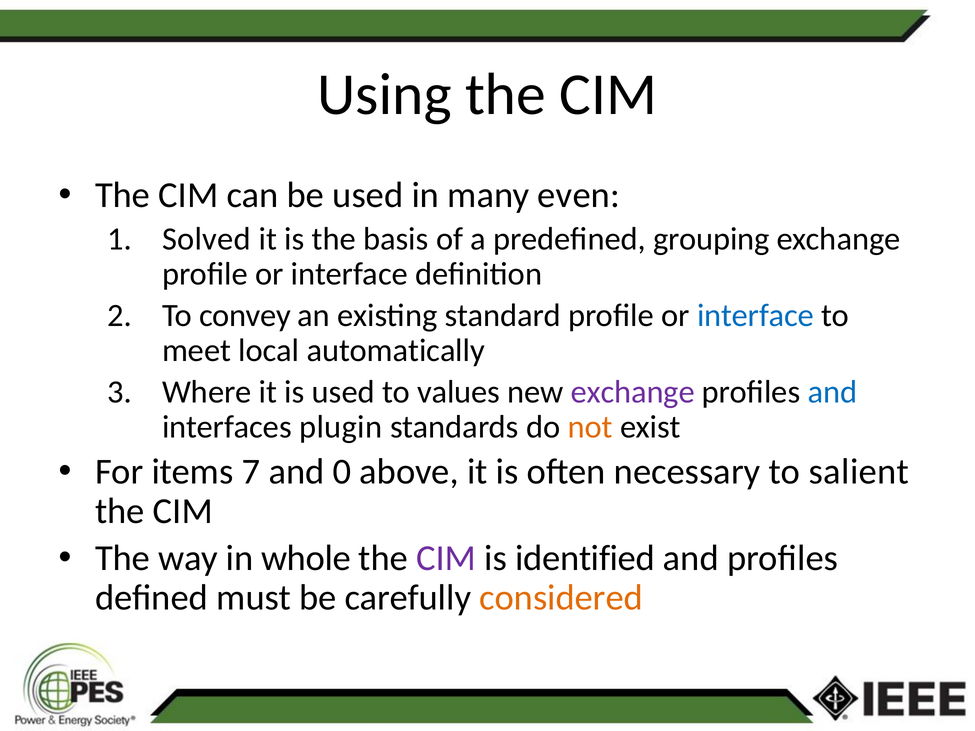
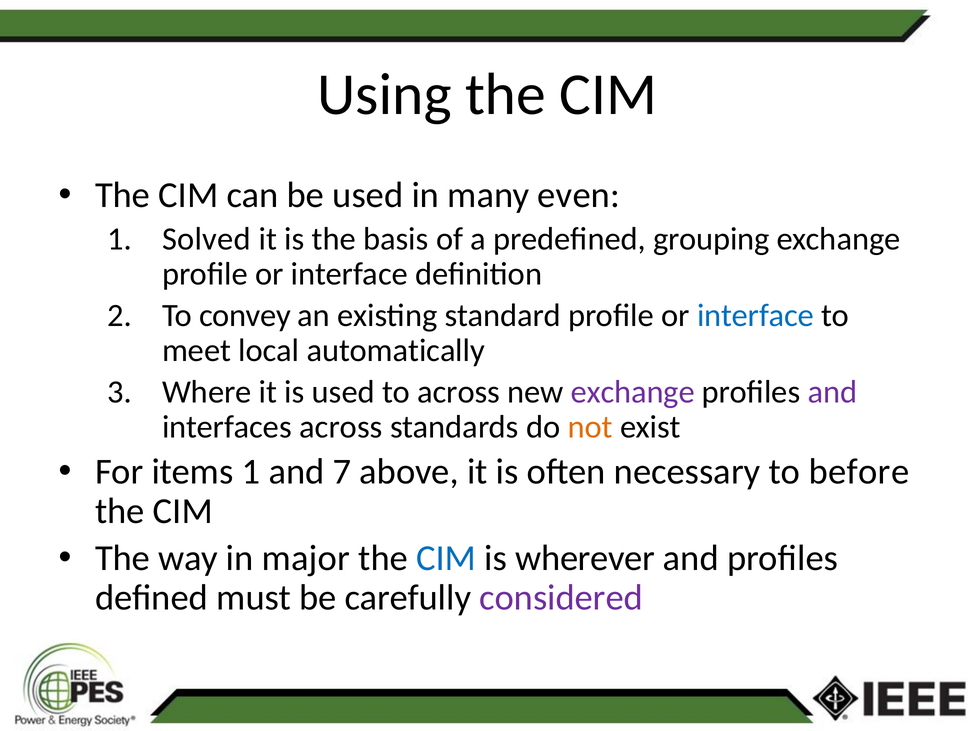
to values: values -> across
and at (833, 392) colour: blue -> purple
interfaces plugin: plugin -> across
items 7: 7 -> 1
0: 0 -> 7
salient: salient -> before
whole: whole -> major
CIM at (446, 558) colour: purple -> blue
identified: identified -> wherever
considered colour: orange -> purple
